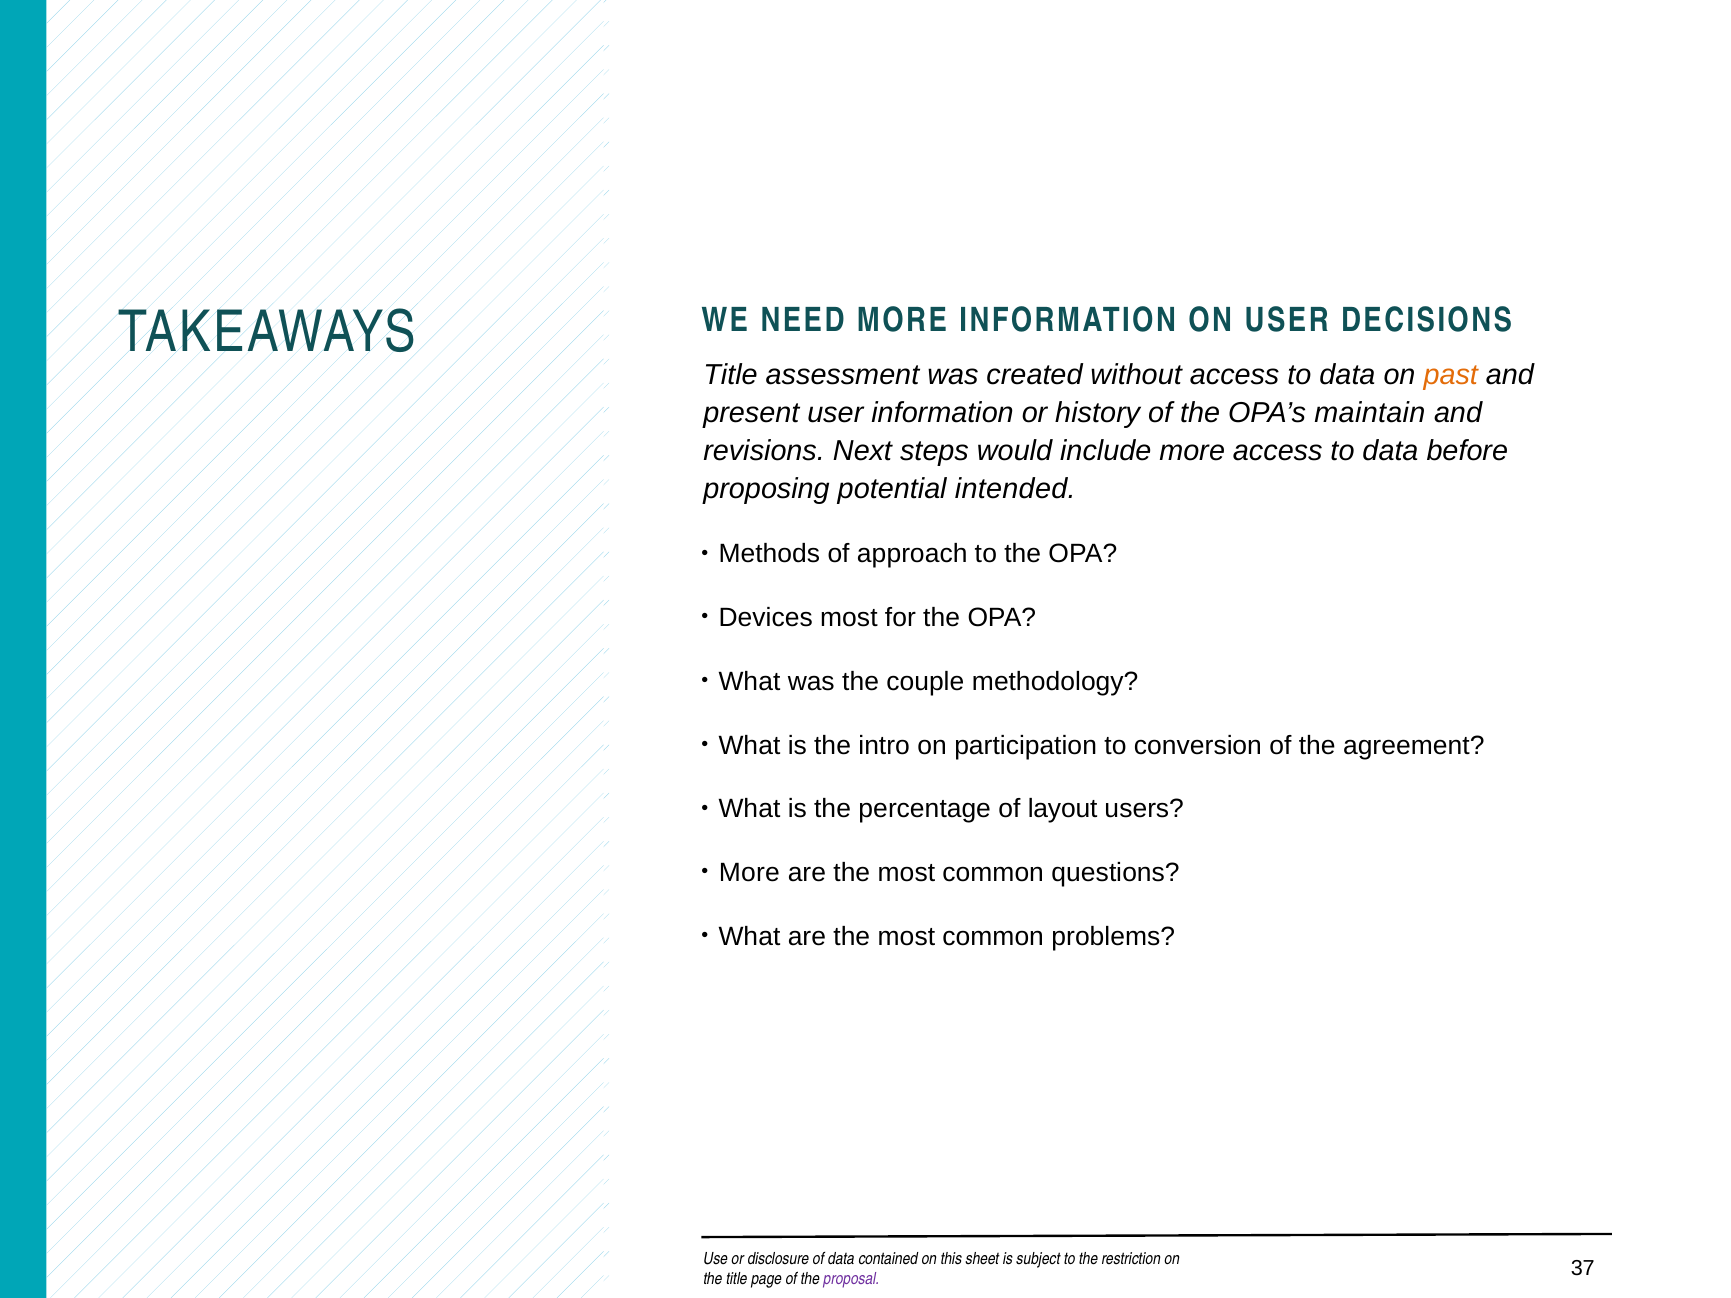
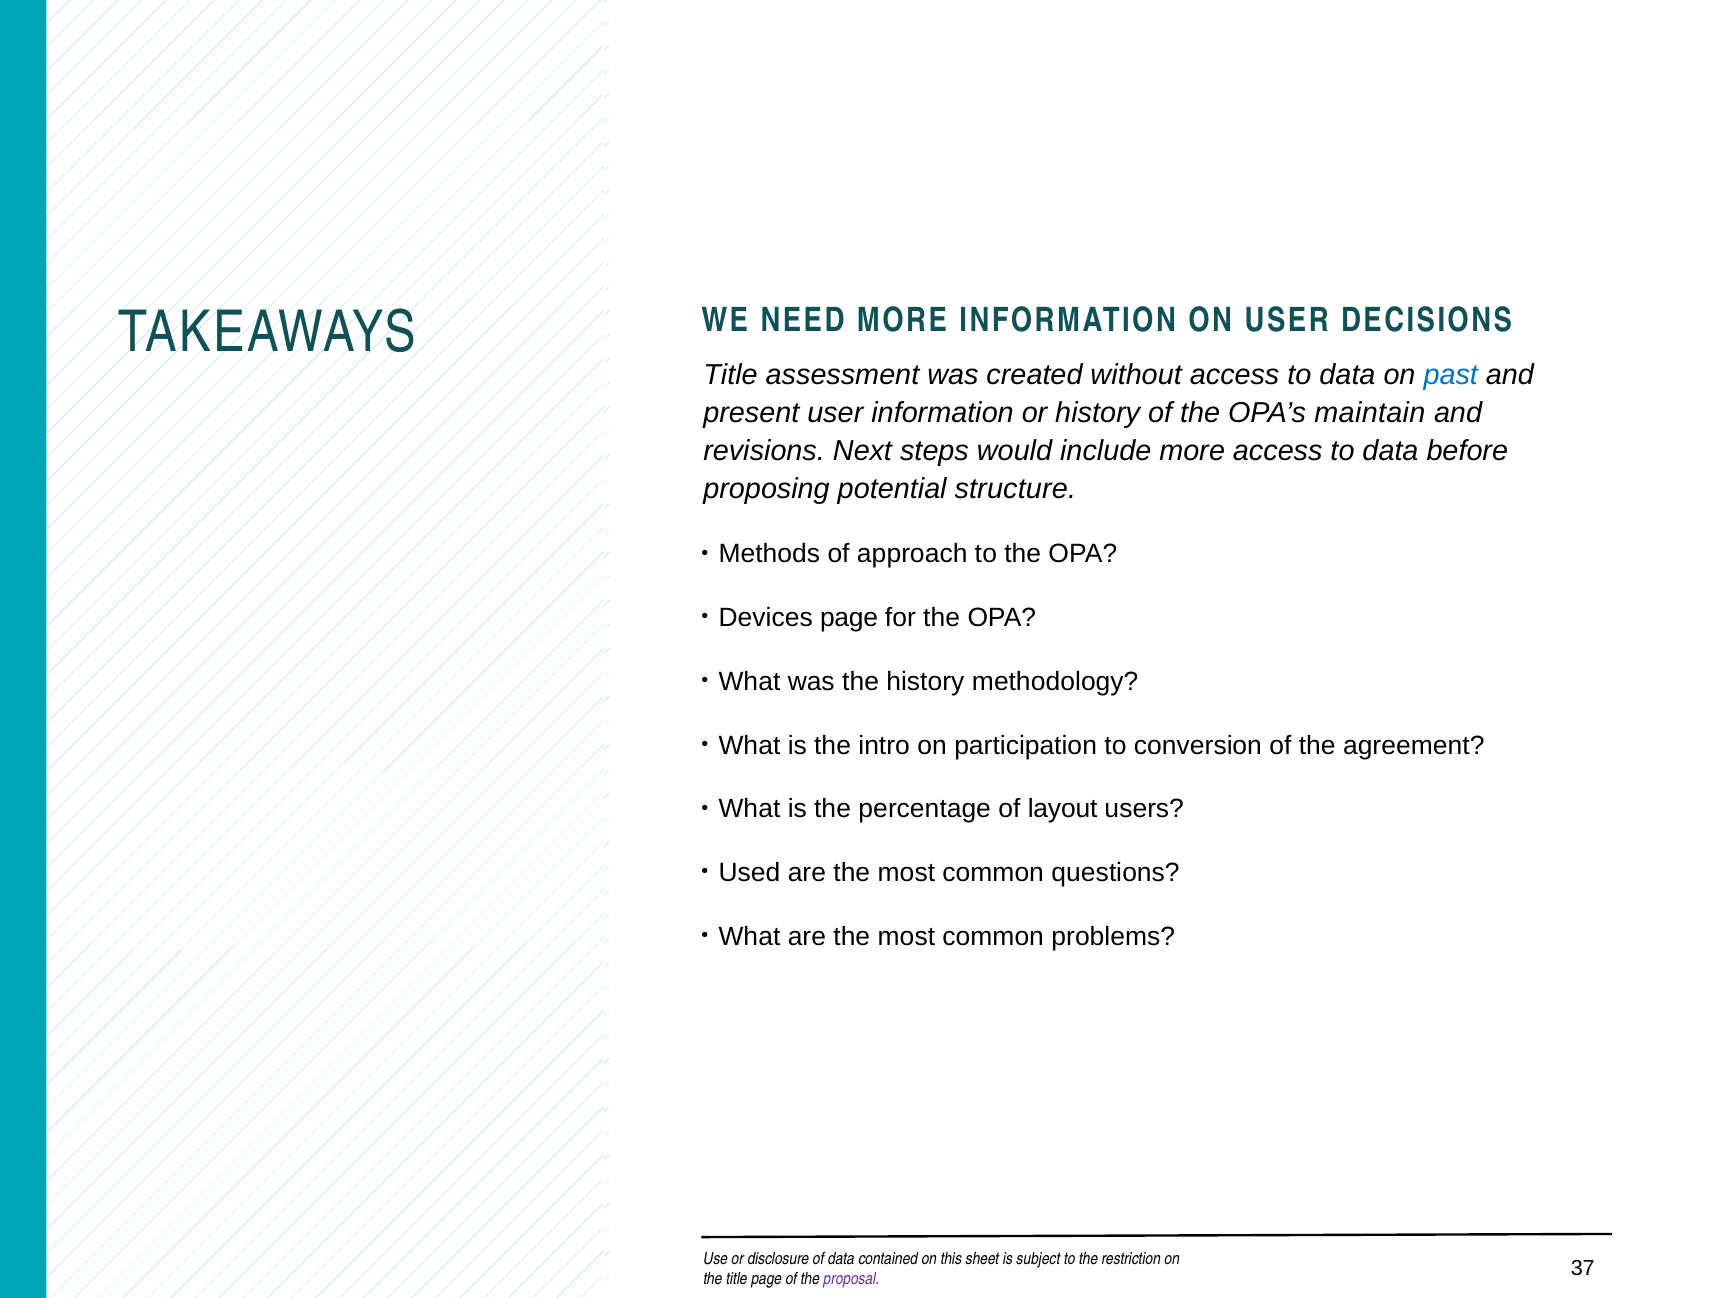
past colour: orange -> blue
intended: intended -> structure
Devices most: most -> page
the couple: couple -> history
More at (749, 873): More -> Used
